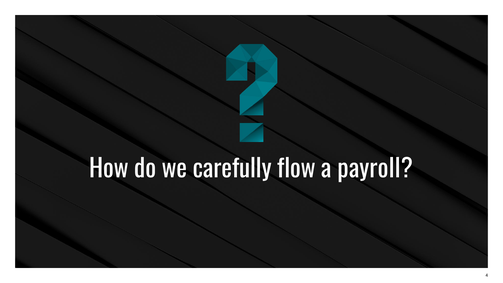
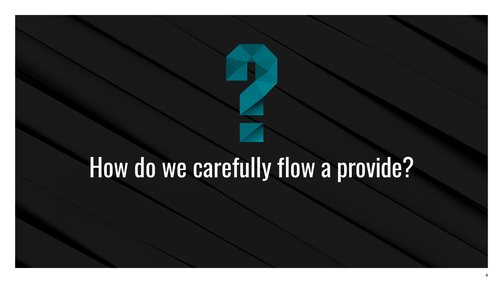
payroll: payroll -> provide
